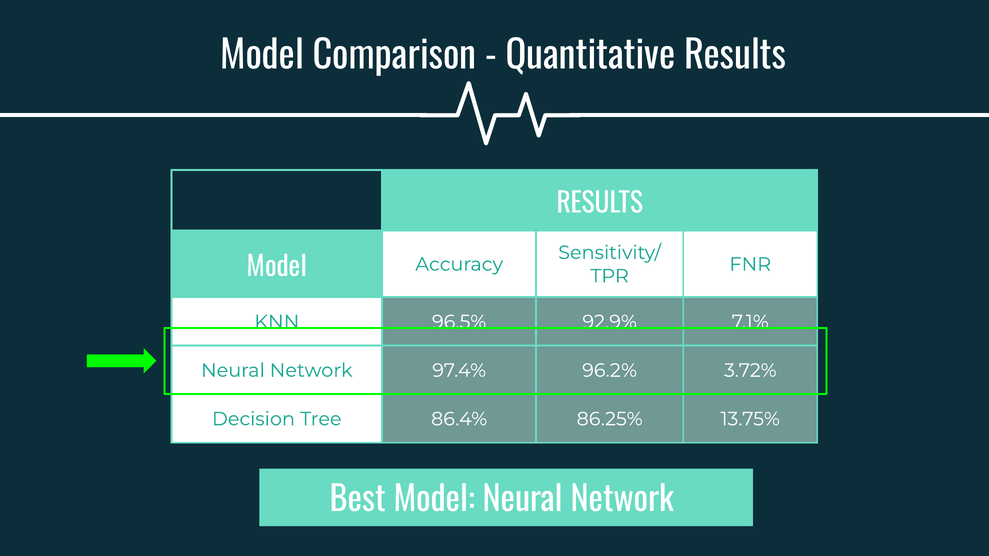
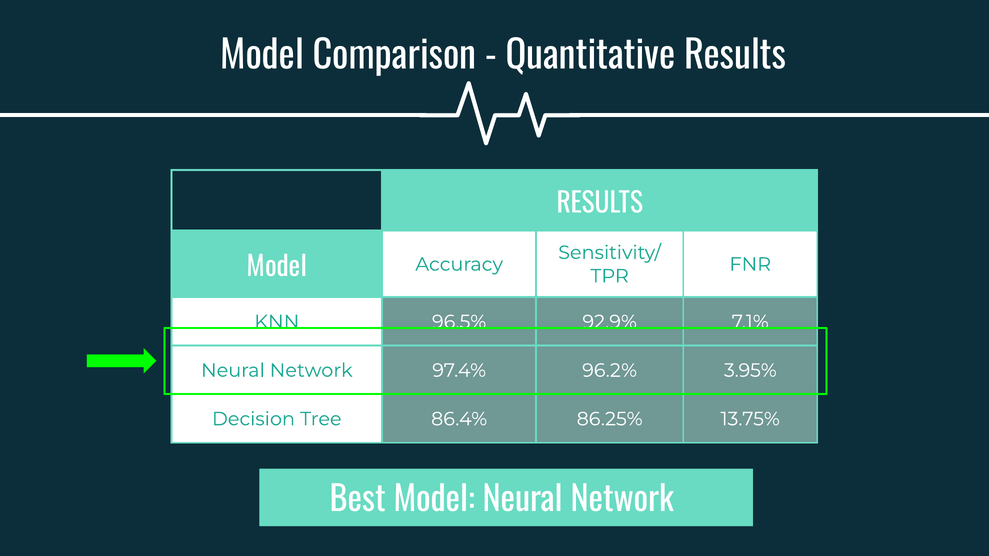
3.72%: 3.72% -> 3.95%
